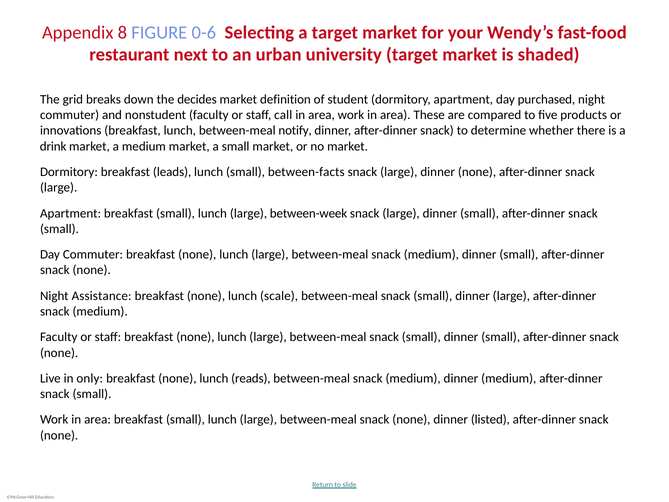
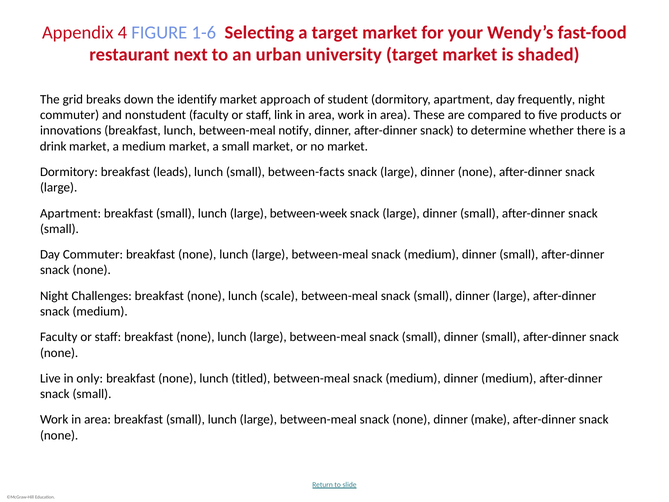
8: 8 -> 4
0-6: 0-6 -> 1-6
decides: decides -> identify
definition: definition -> approach
purchased: purchased -> frequently
call: call -> link
Assistance: Assistance -> Challenges
reads: reads -> titled
listed: listed -> make
